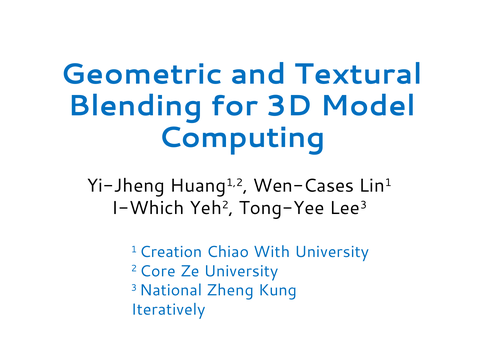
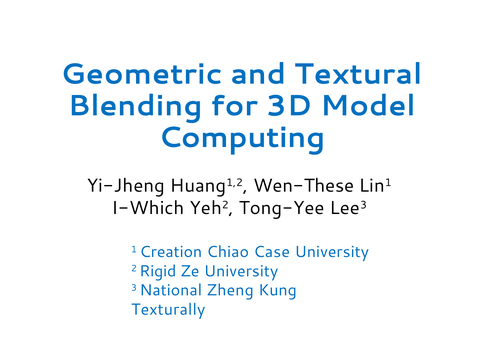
Wen-Cases: Wen-Cases -> Wen-These
With: With -> Case
Core: Core -> Rigid
Iteratively: Iteratively -> Texturally
